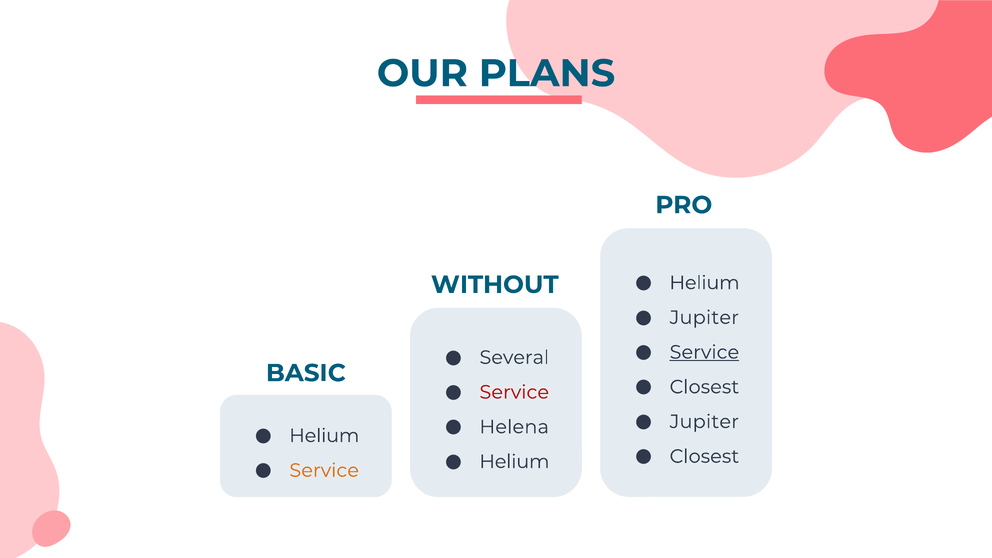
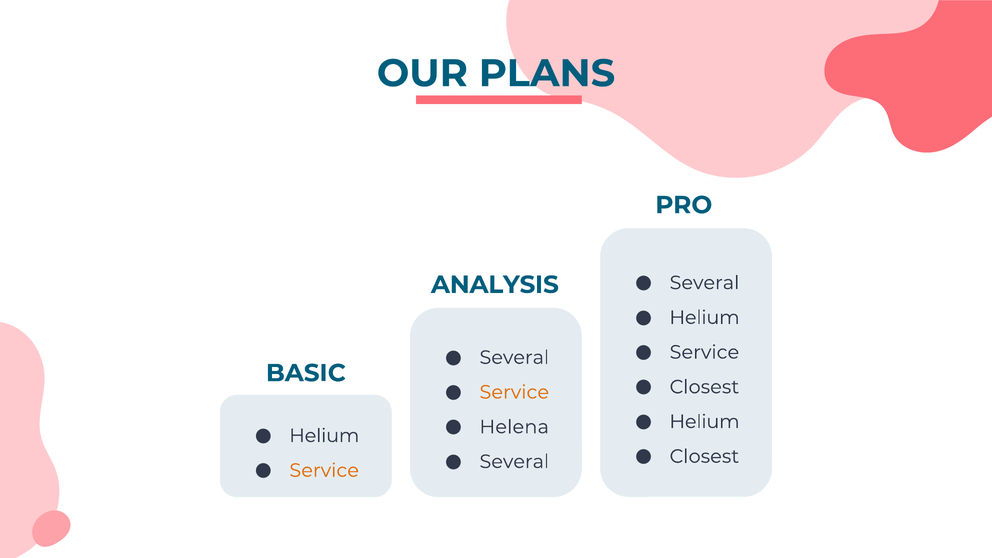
Helium at (705, 283): Helium -> Several
WITHOUT: WITHOUT -> ANALYSIS
Jupiter at (704, 318): Jupiter -> Helium
Service at (704, 352) underline: present -> none
Service at (514, 392) colour: red -> orange
Jupiter at (704, 422): Jupiter -> Helium
Helium at (514, 462): Helium -> Several
